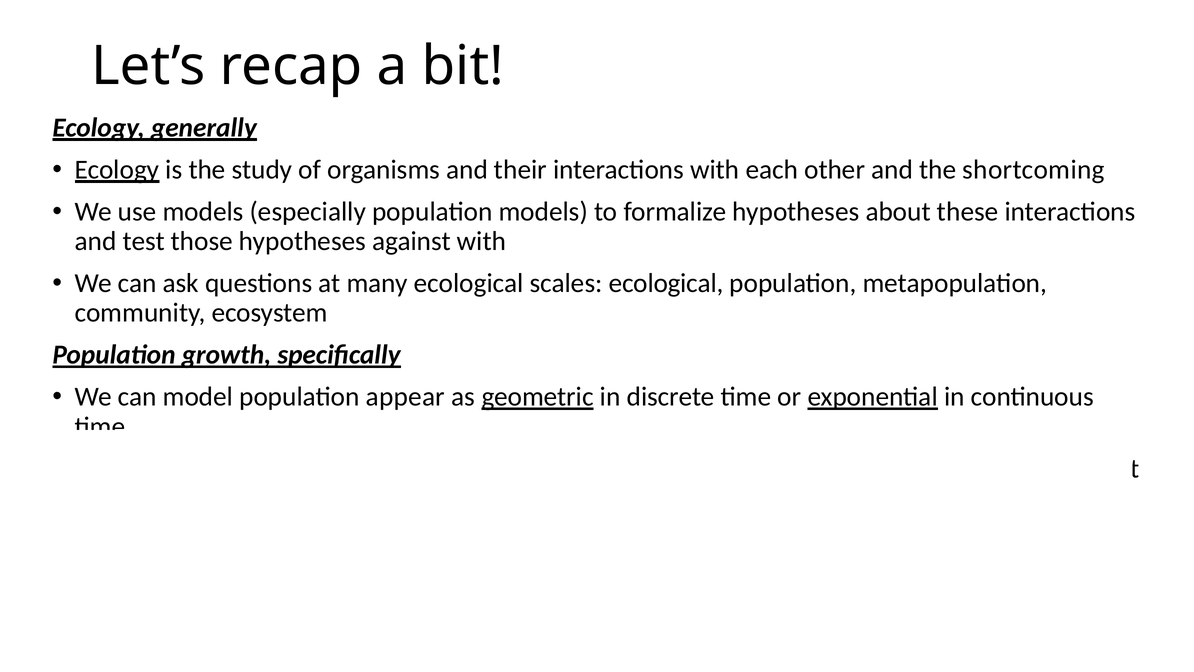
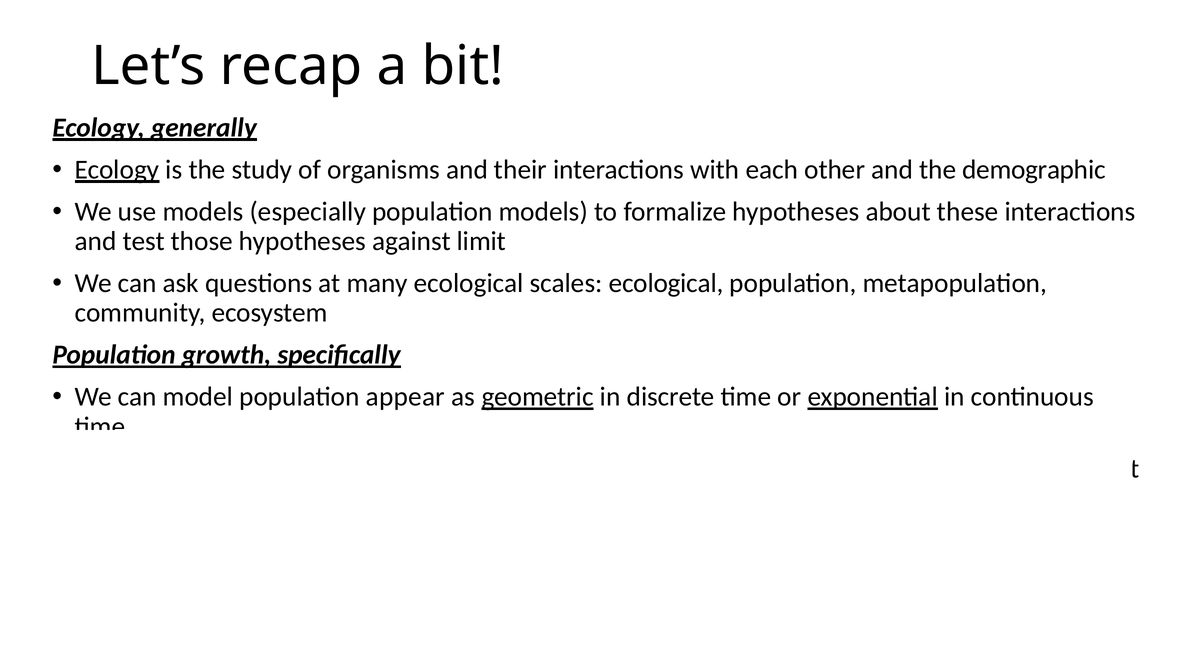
shortcoming: shortcoming -> demographic
against with: with -> limit
